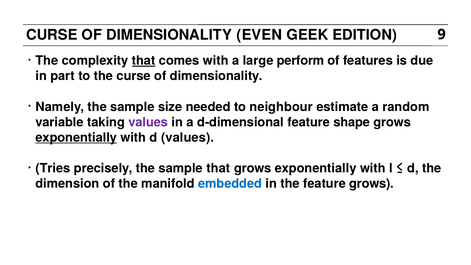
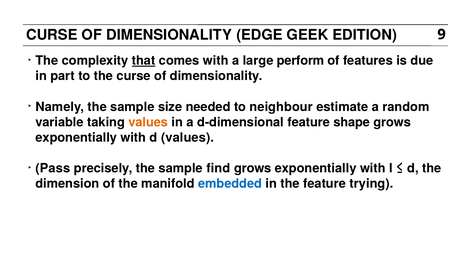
EVEN: EVEN -> EDGE
values at (148, 122) colour: purple -> orange
exponentially at (76, 137) underline: present -> none
Tries: Tries -> Pass
sample that: that -> find
feature grows: grows -> trying
